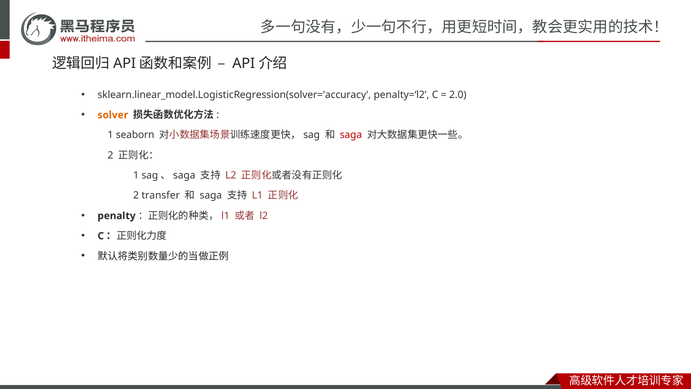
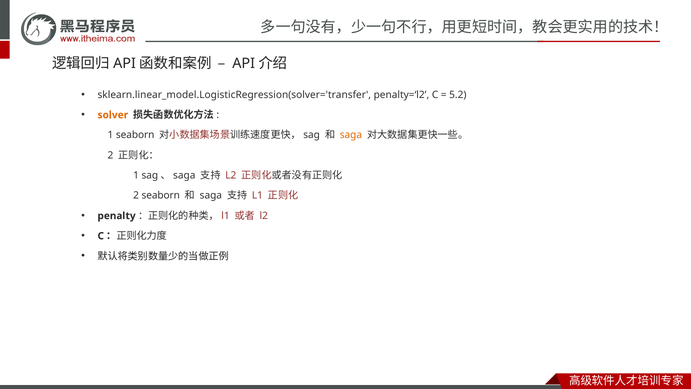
sklearn.linear_model.LogisticRegression(solver='accuracy: sklearn.linear_model.LogisticRegression(solver='accuracy -> sklearn.linear_model.LogisticRegression(solver='transfer
2.0: 2.0 -> 5.2
saga at (351, 135) colour: red -> orange
2 transfer: transfer -> seaborn
